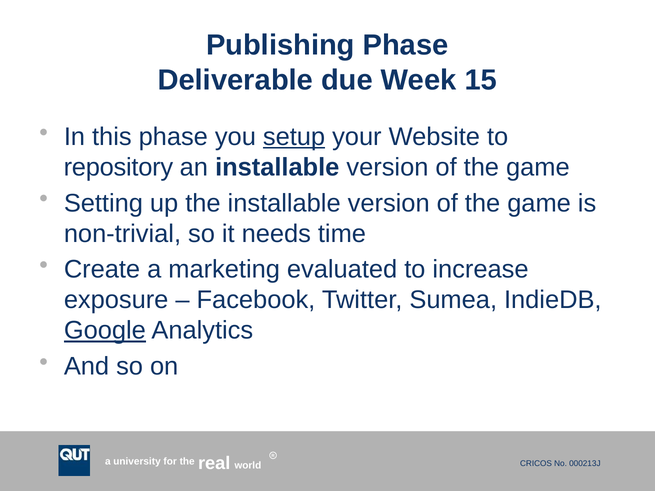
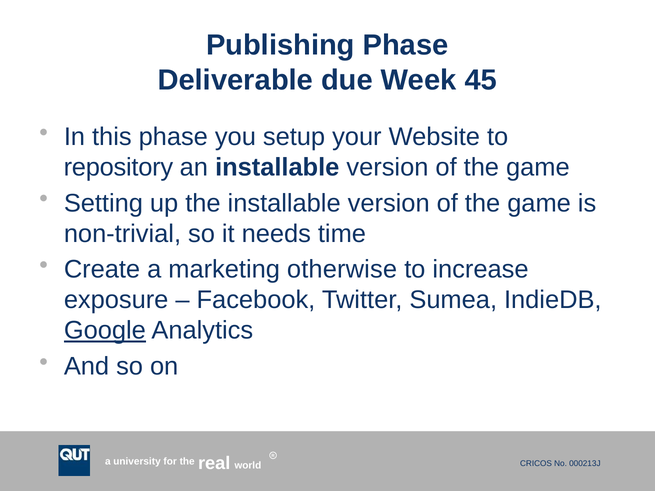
15: 15 -> 45
setup underline: present -> none
evaluated: evaluated -> otherwise
